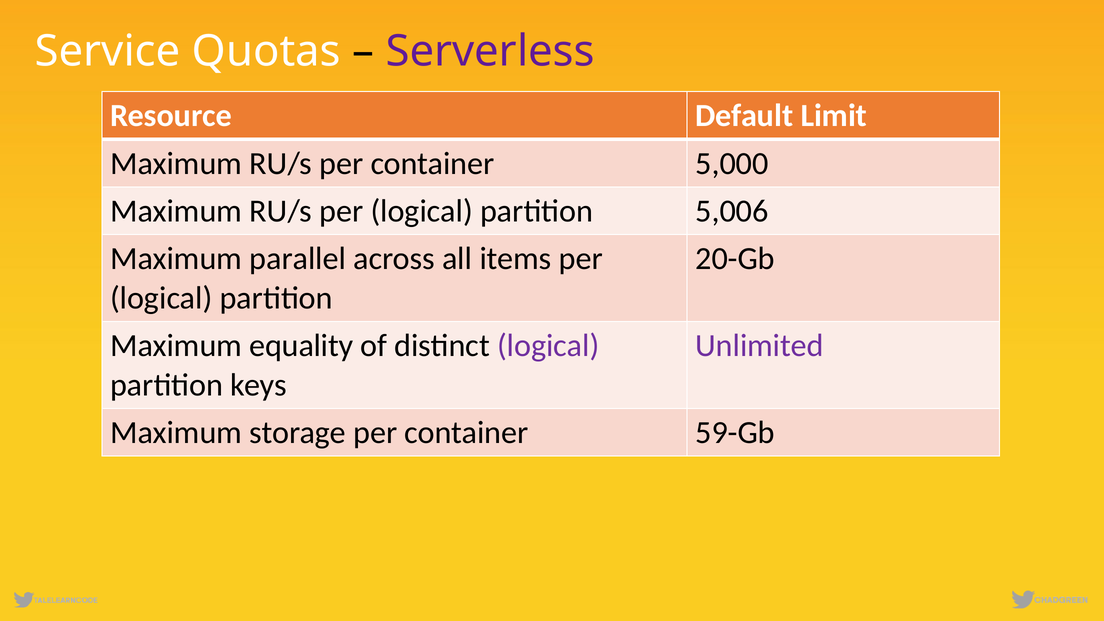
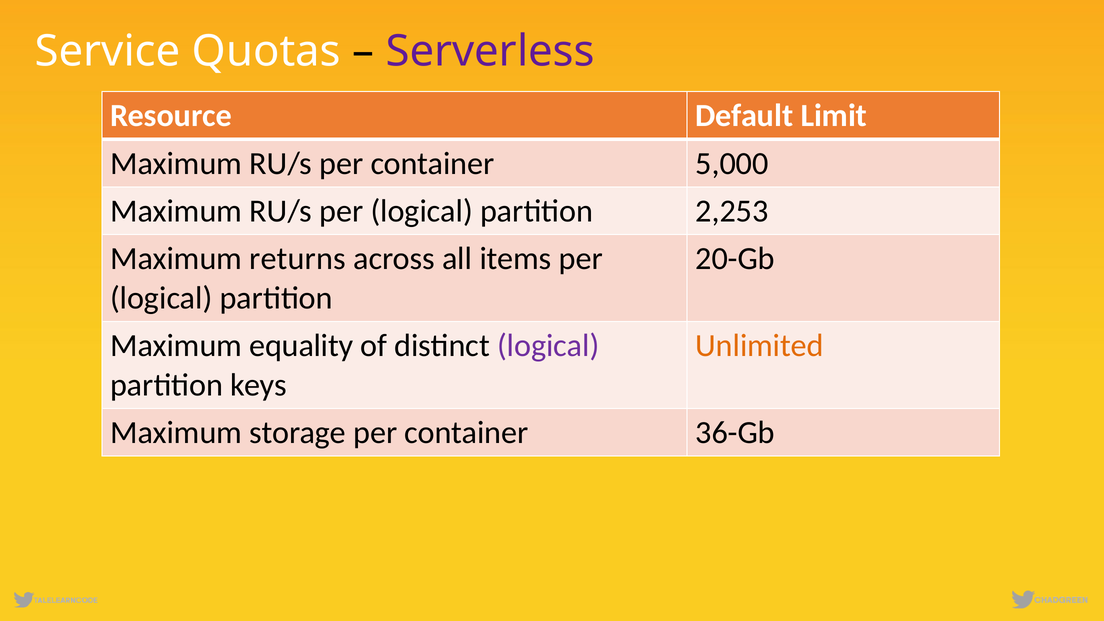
5,006: 5,006 -> 2,253
parallel: parallel -> returns
Unlimited colour: purple -> orange
59-Gb: 59-Gb -> 36-Gb
